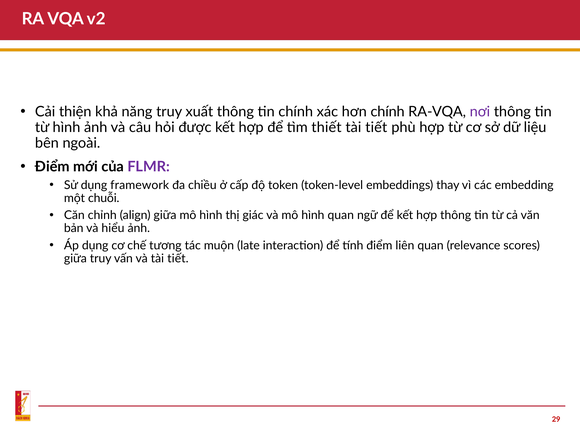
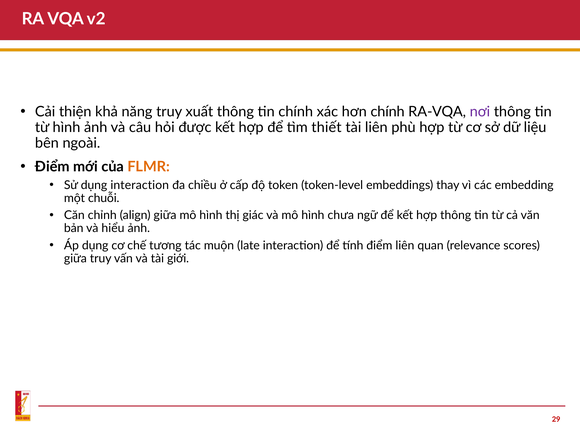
tiết at (376, 127): tiết -> liên
FLMR colour: purple -> orange
dụng framework: framework -> interaction
hình quan: quan -> chưa
và tài tiết: tiết -> giới
